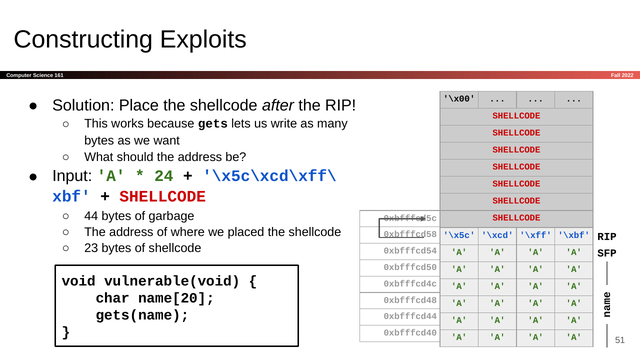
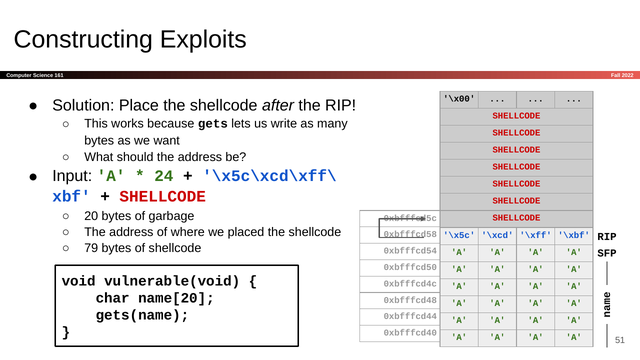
44: 44 -> 20
23: 23 -> 79
